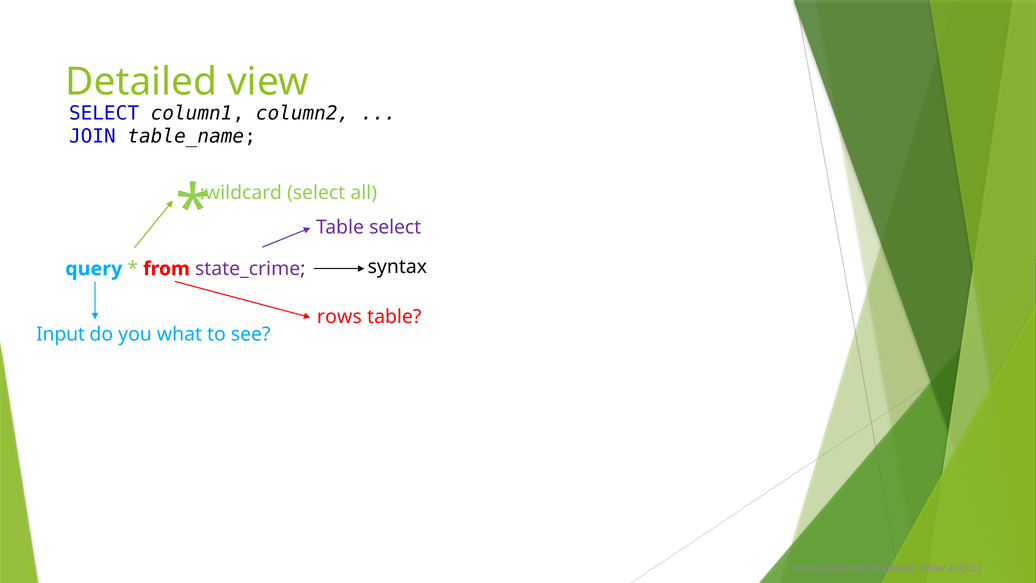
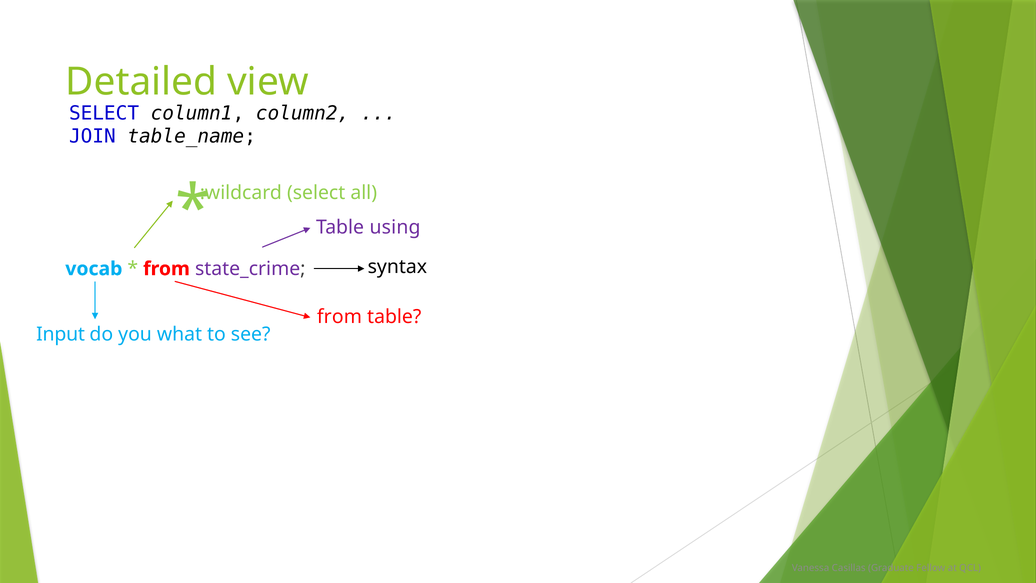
Table select: select -> using
query: query -> vocab
rows at (339, 317): rows -> from
